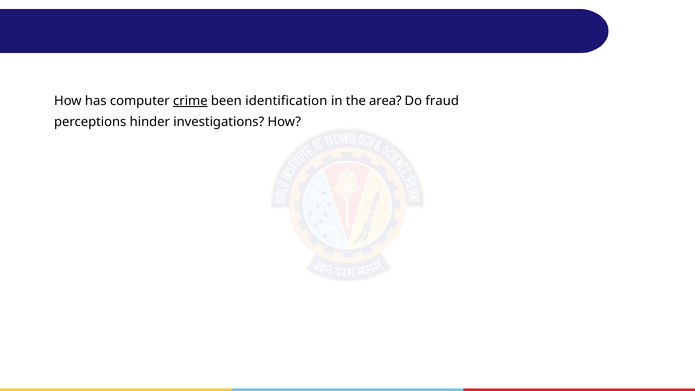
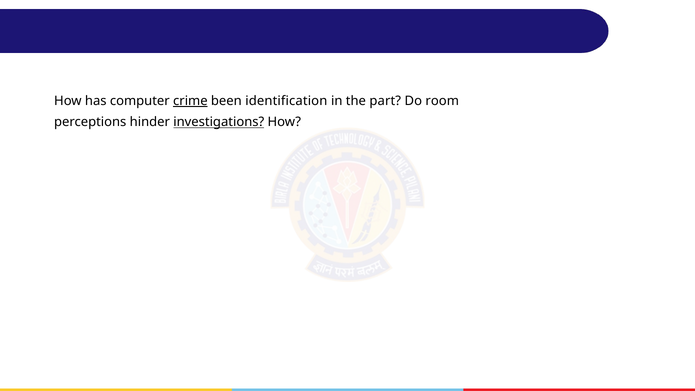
area: area -> part
fraud: fraud -> room
investigations underline: none -> present
